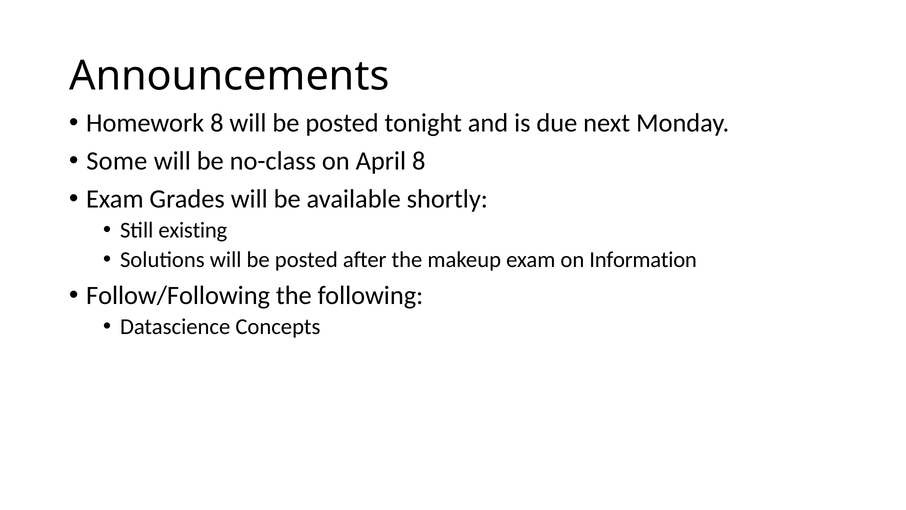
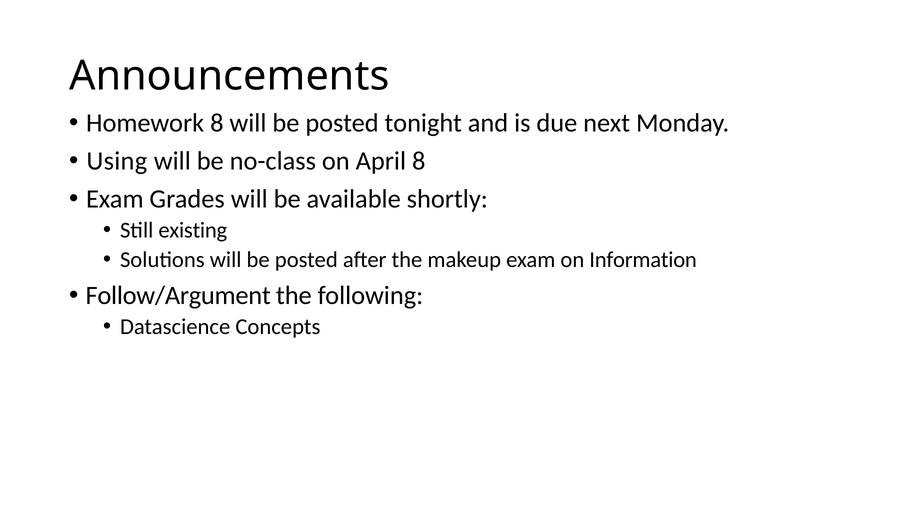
Some: Some -> Using
Follow/Following: Follow/Following -> Follow/Argument
